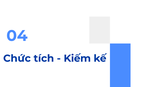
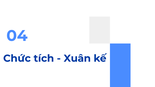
Kiếm: Kiếm -> Xuân
